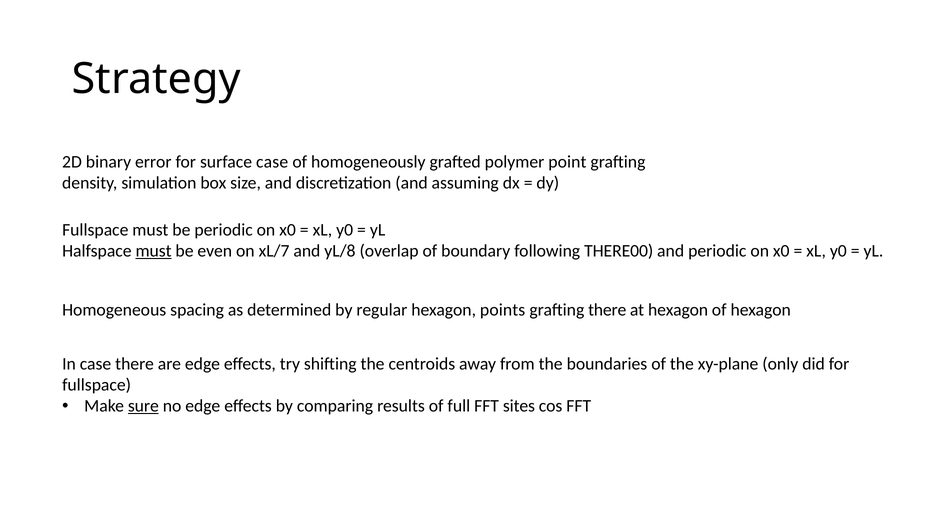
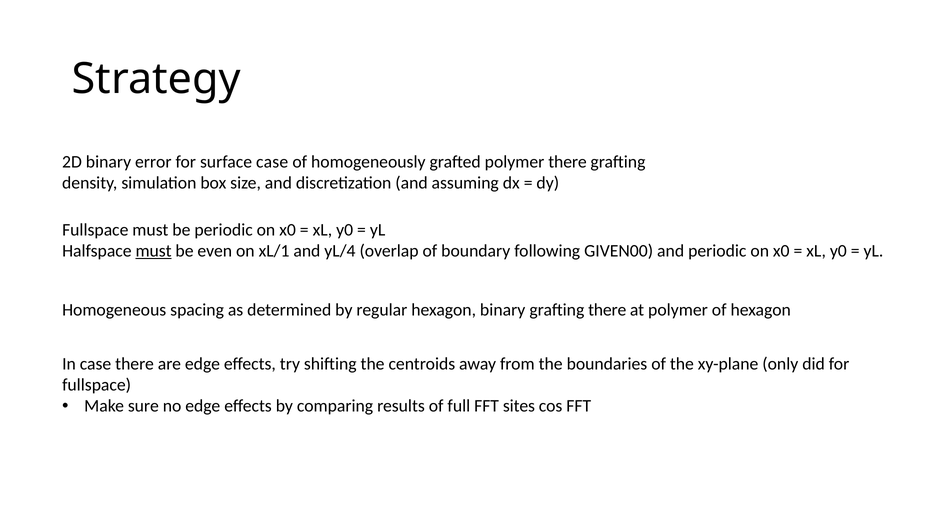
polymer point: point -> there
xL/7: xL/7 -> xL/1
yL/8: yL/8 -> yL/4
THERE00: THERE00 -> GIVEN00
hexagon points: points -> binary
at hexagon: hexagon -> polymer
sure underline: present -> none
